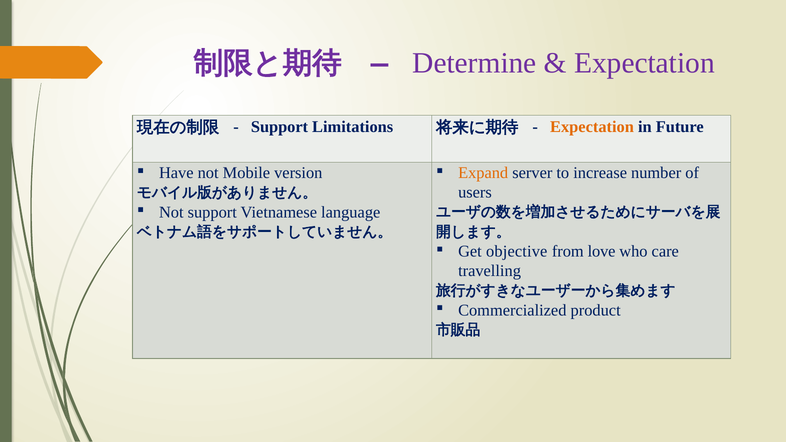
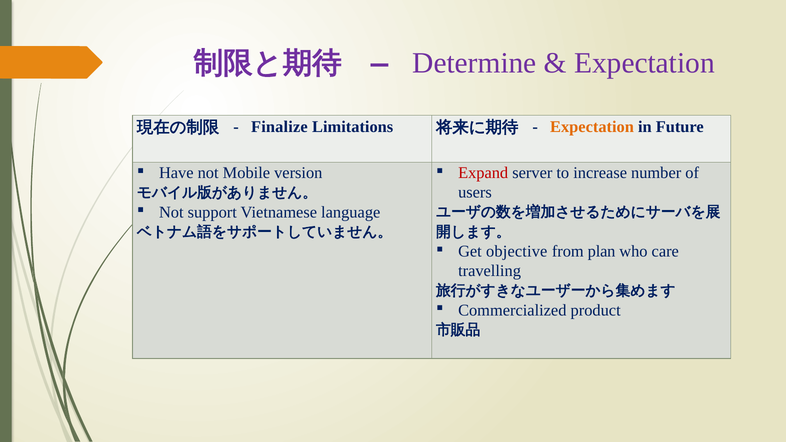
Support at (280, 127): Support -> Finalize
Expand colour: orange -> red
love: love -> plan
